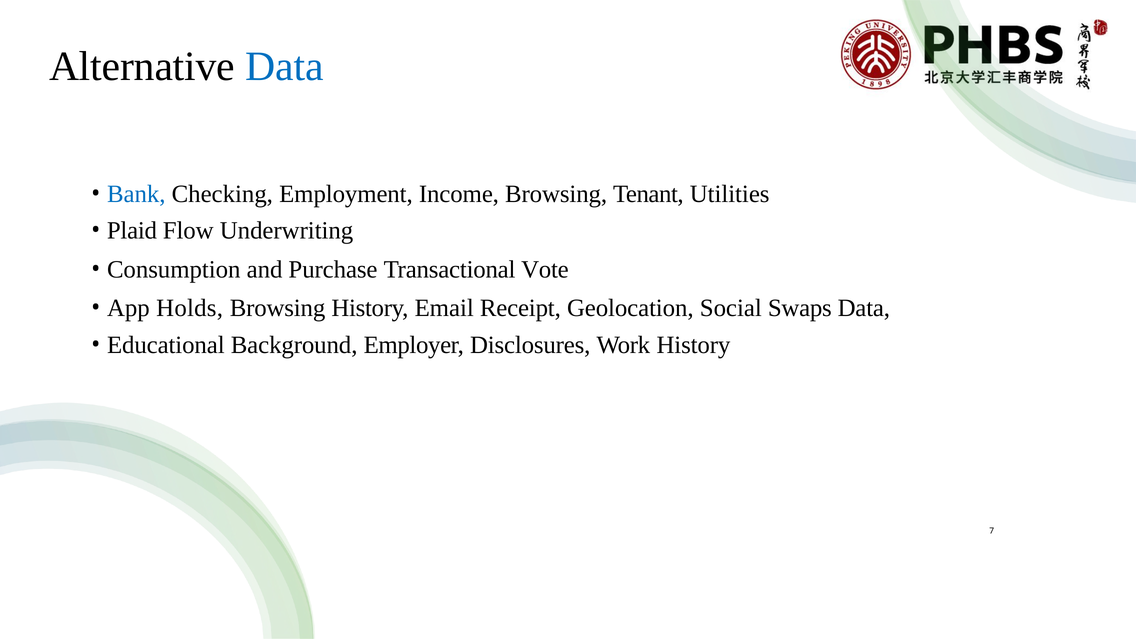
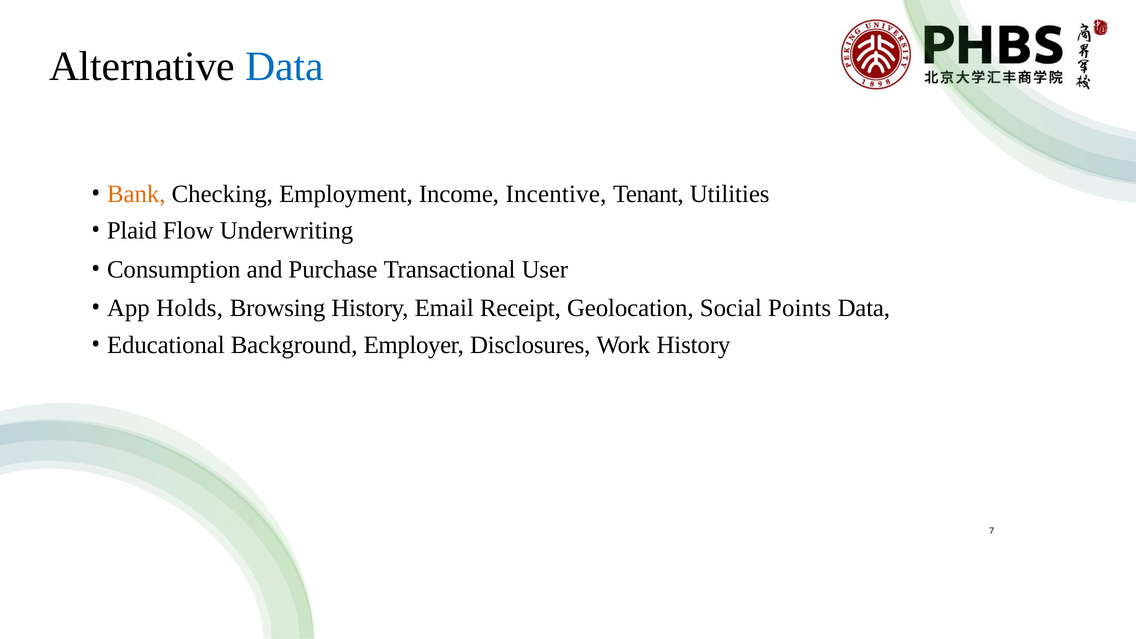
Bank colour: blue -> orange
Income Browsing: Browsing -> Incentive
Vote: Vote -> User
Swaps: Swaps -> Points
